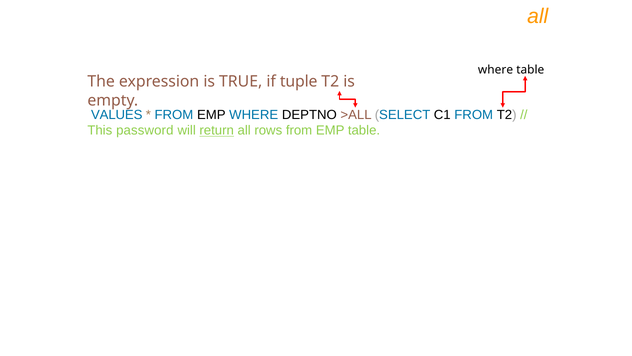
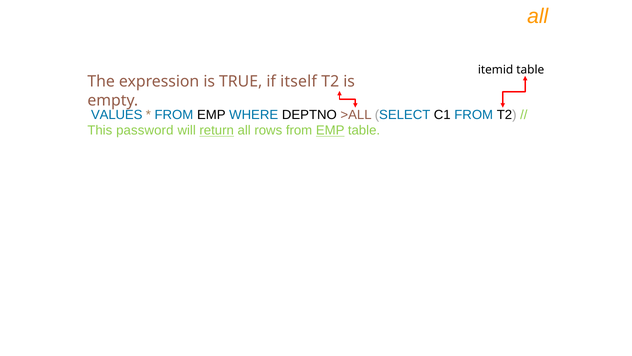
where at (496, 70): where -> itemid
tuple: tuple -> itself
EMP at (330, 130) underline: none -> present
